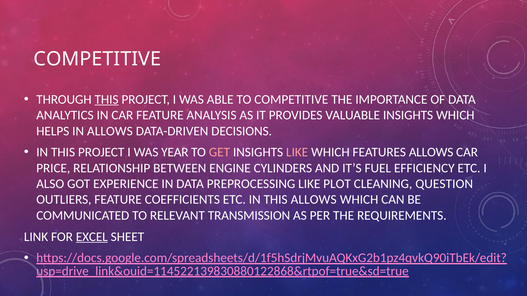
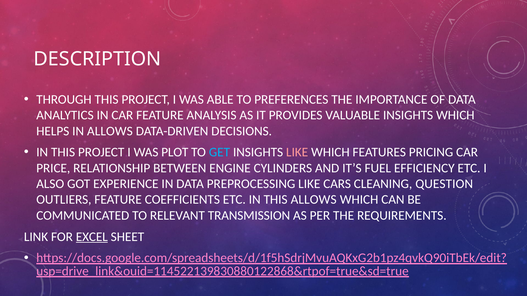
COMPETITIVE at (97, 59): COMPETITIVE -> DESCRIPTION
THIS at (107, 100) underline: present -> none
TO COMPETITIVE: COMPETITIVE -> PREFERENCES
YEAR: YEAR -> PLOT
GET colour: pink -> light blue
FEATURES ALLOWS: ALLOWS -> PRICING
PLOT: PLOT -> CARS
